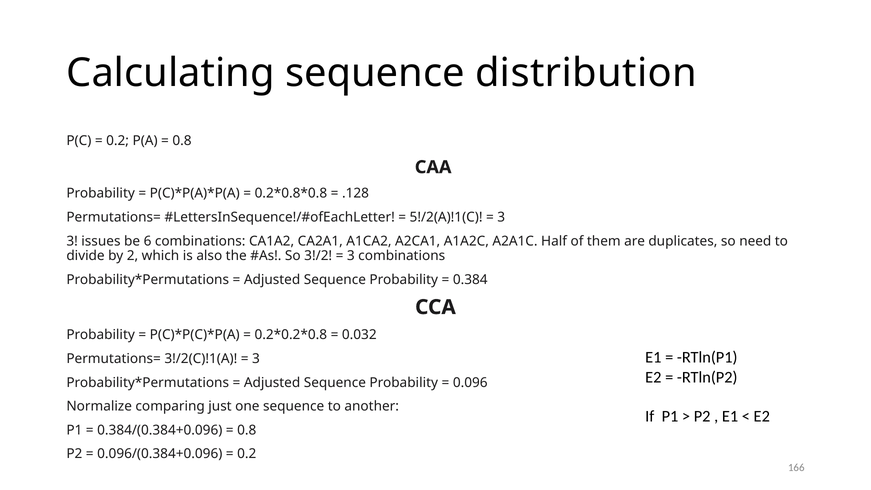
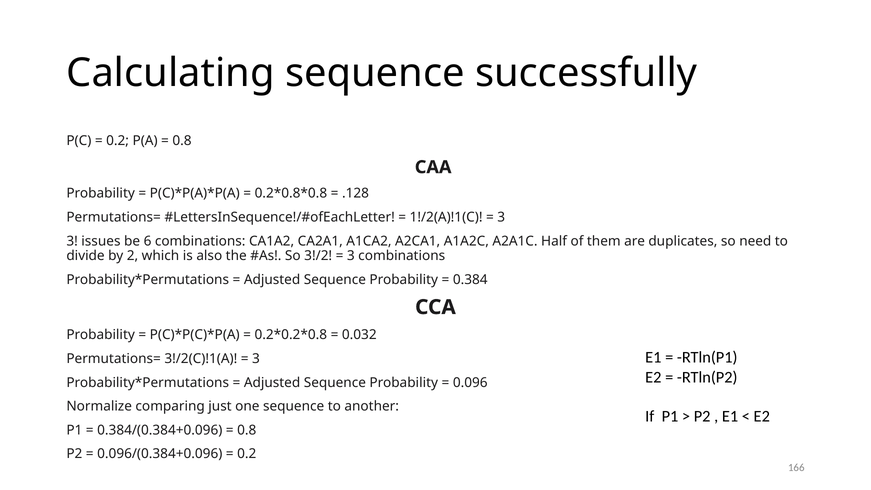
distribution: distribution -> successfully
5!/2(A)!1(C: 5!/2(A)!1(C -> 1!/2(A)!1(C
